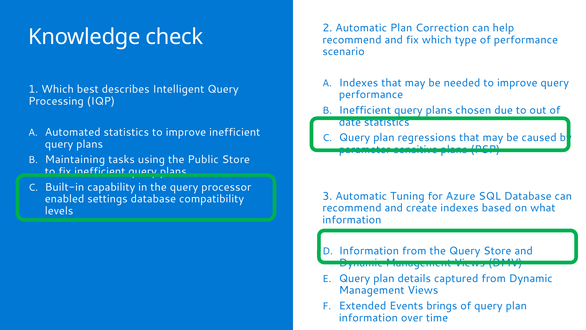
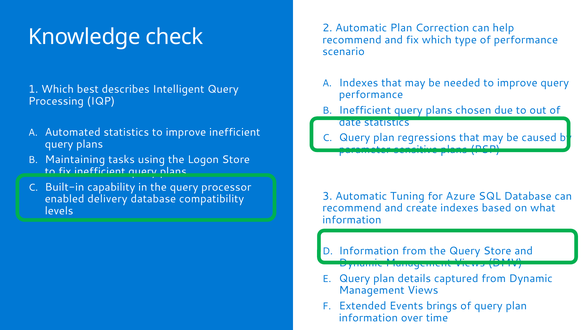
Public: Public -> Logon
settings: settings -> delivery
